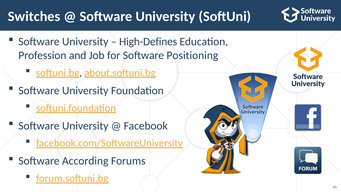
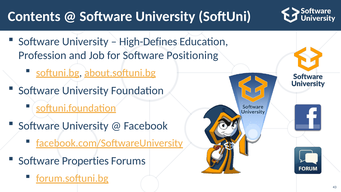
Switches: Switches -> Contents
According: According -> Properties
